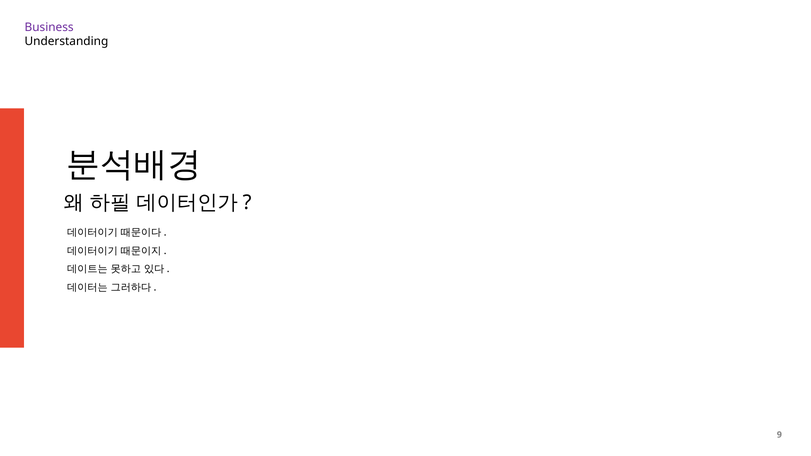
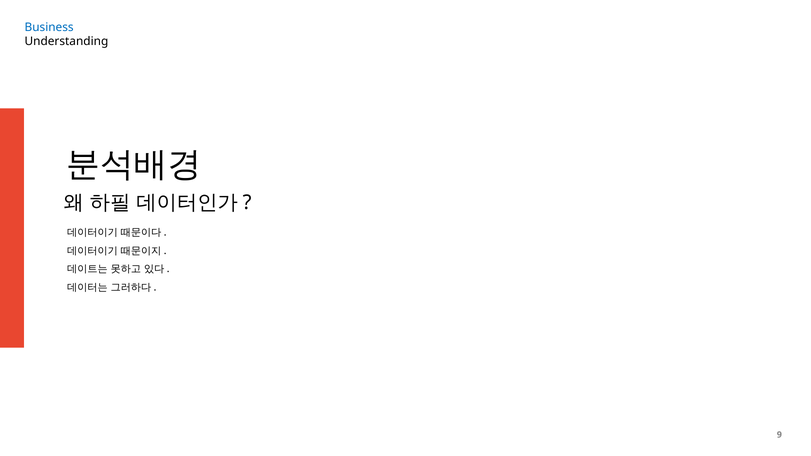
Business colour: purple -> blue
